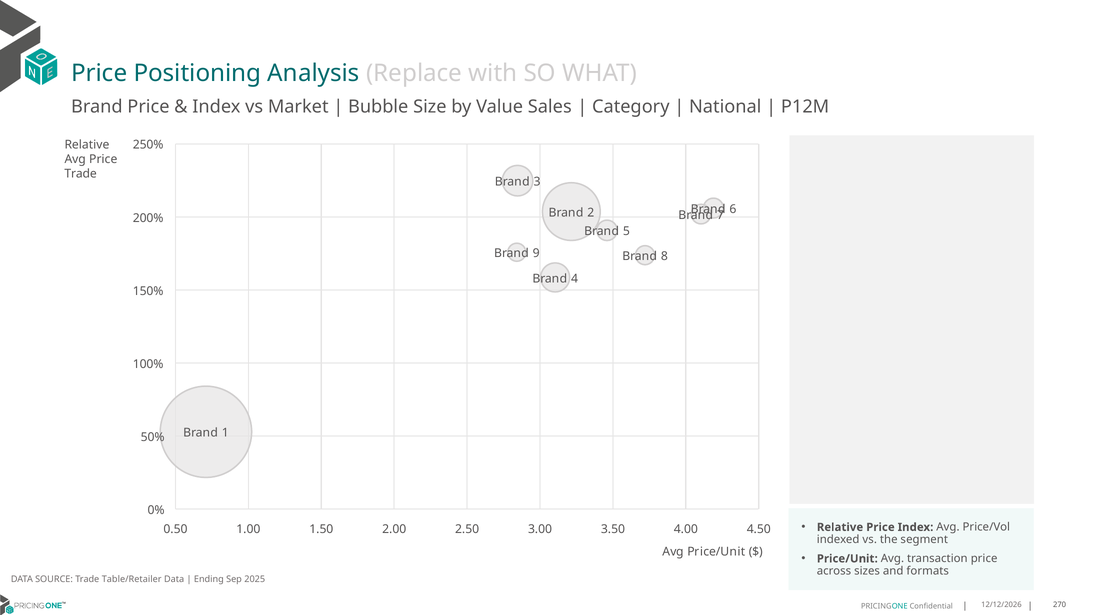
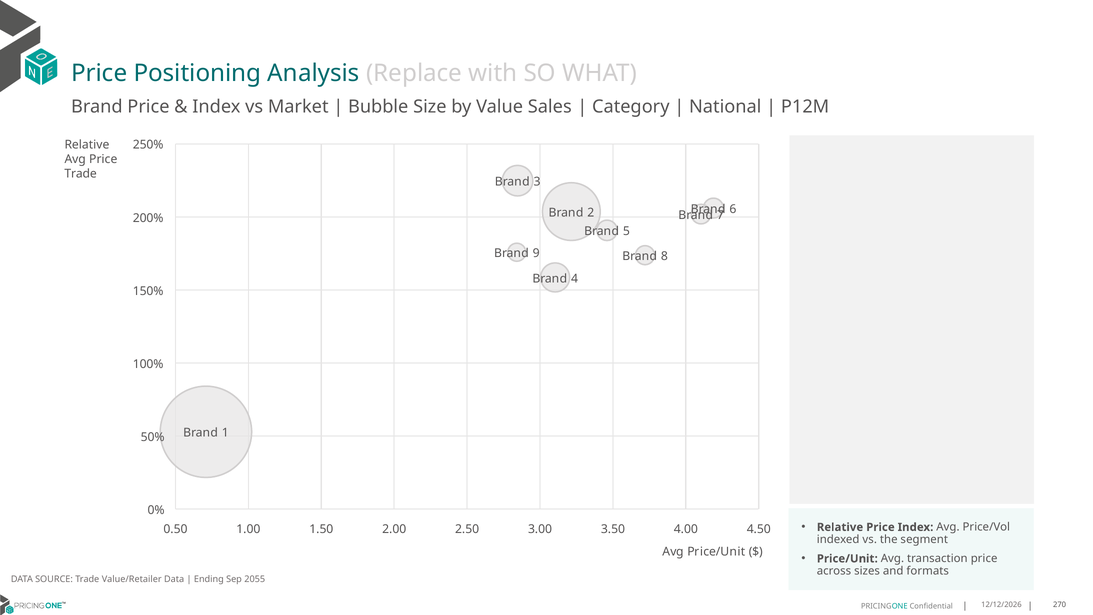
Table/Retailer: Table/Retailer -> Value/Retailer
2025: 2025 -> 2055
